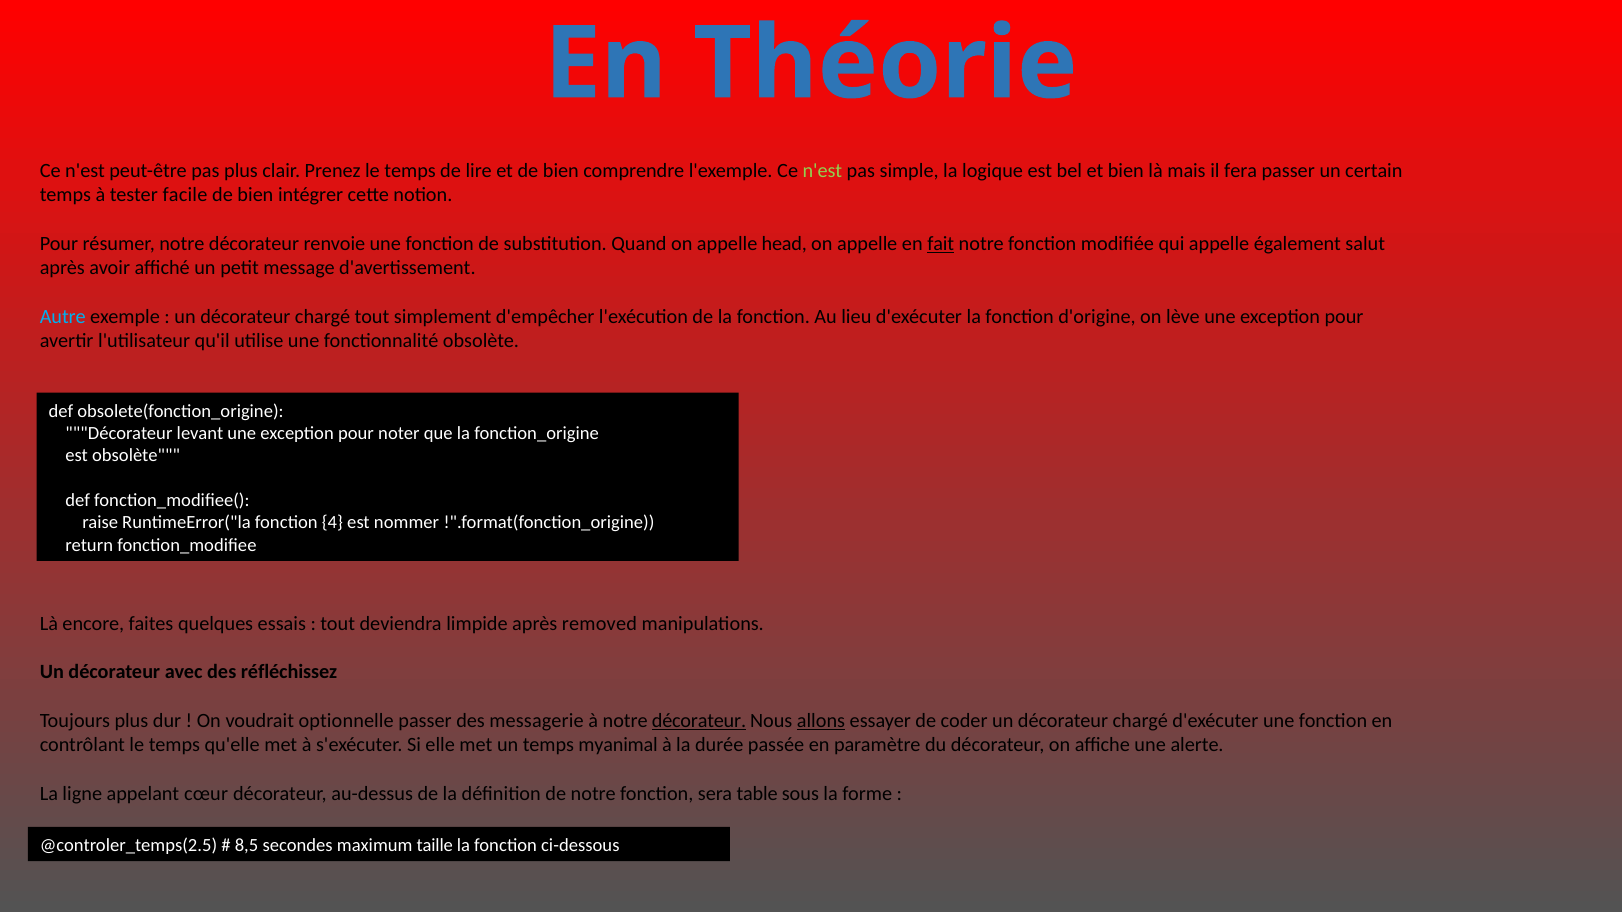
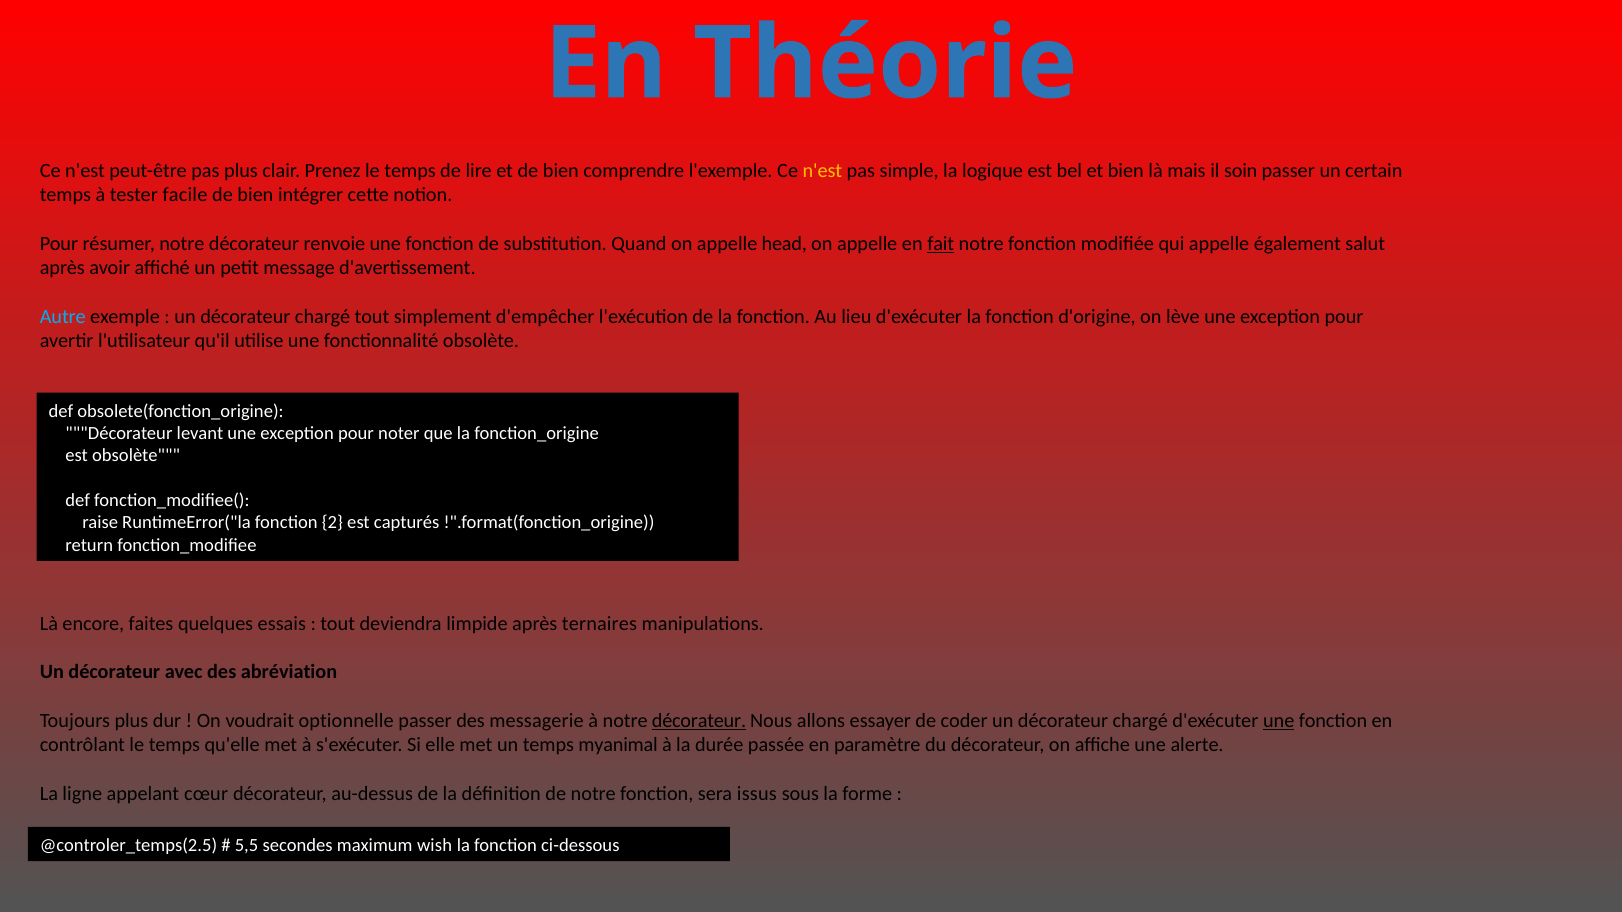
n'est at (822, 171) colour: light green -> yellow
fera: fera -> soin
4: 4 -> 2
nommer: nommer -> capturés
removed: removed -> ternaires
réfléchissez: réfléchissez -> abréviation
allons underline: present -> none
une at (1279, 721) underline: none -> present
table: table -> issus
8,5: 8,5 -> 5,5
taille: taille -> wish
